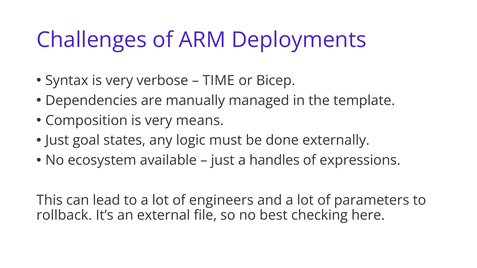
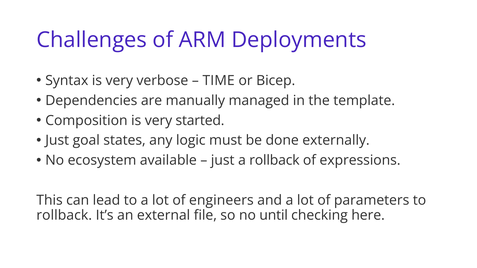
means: means -> started
a handles: handles -> rollback
best: best -> until
